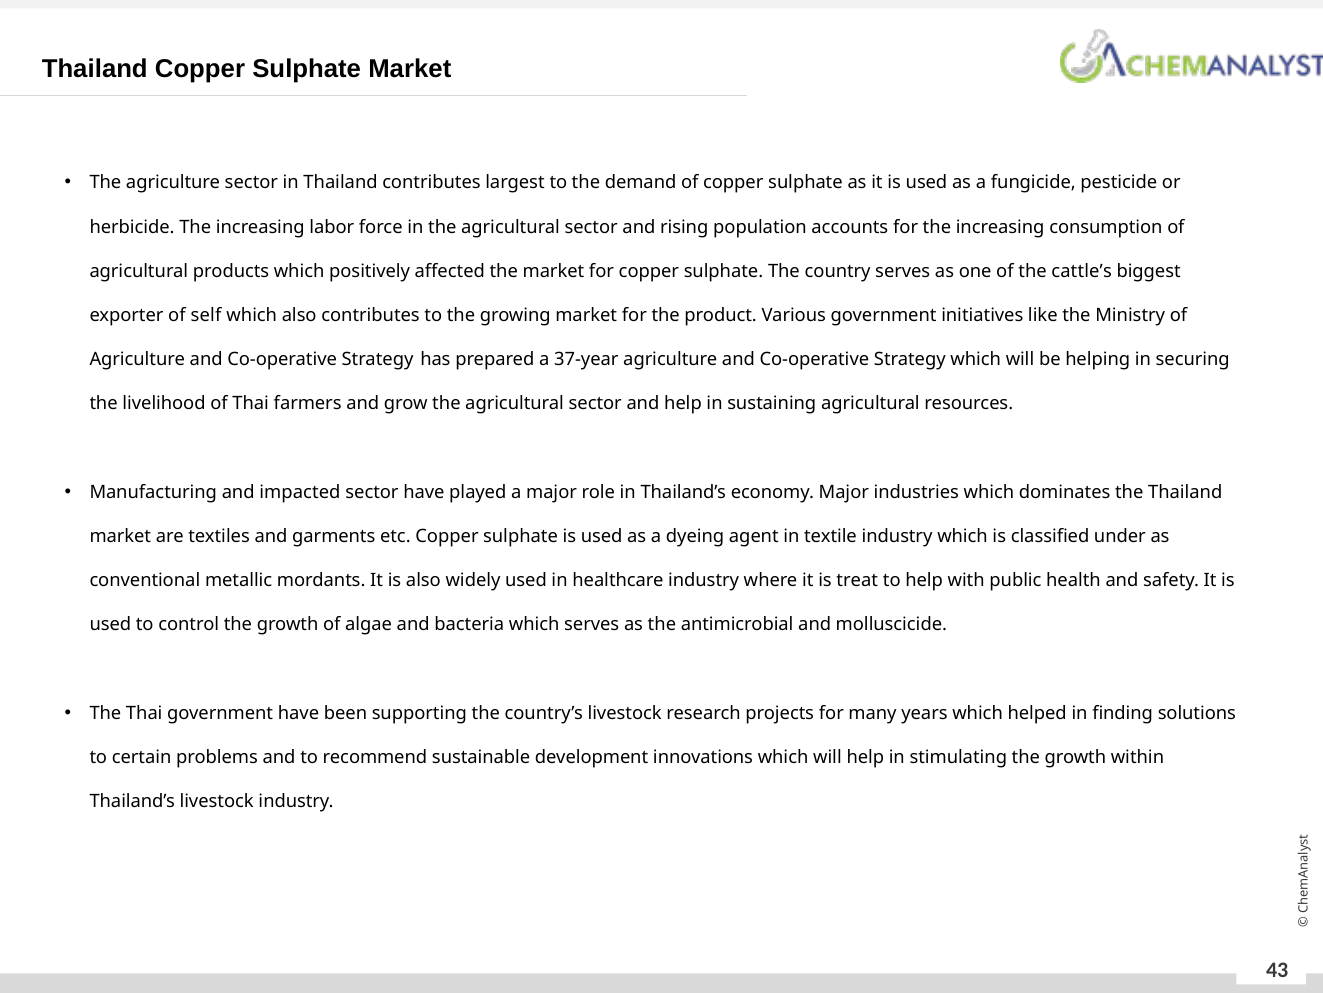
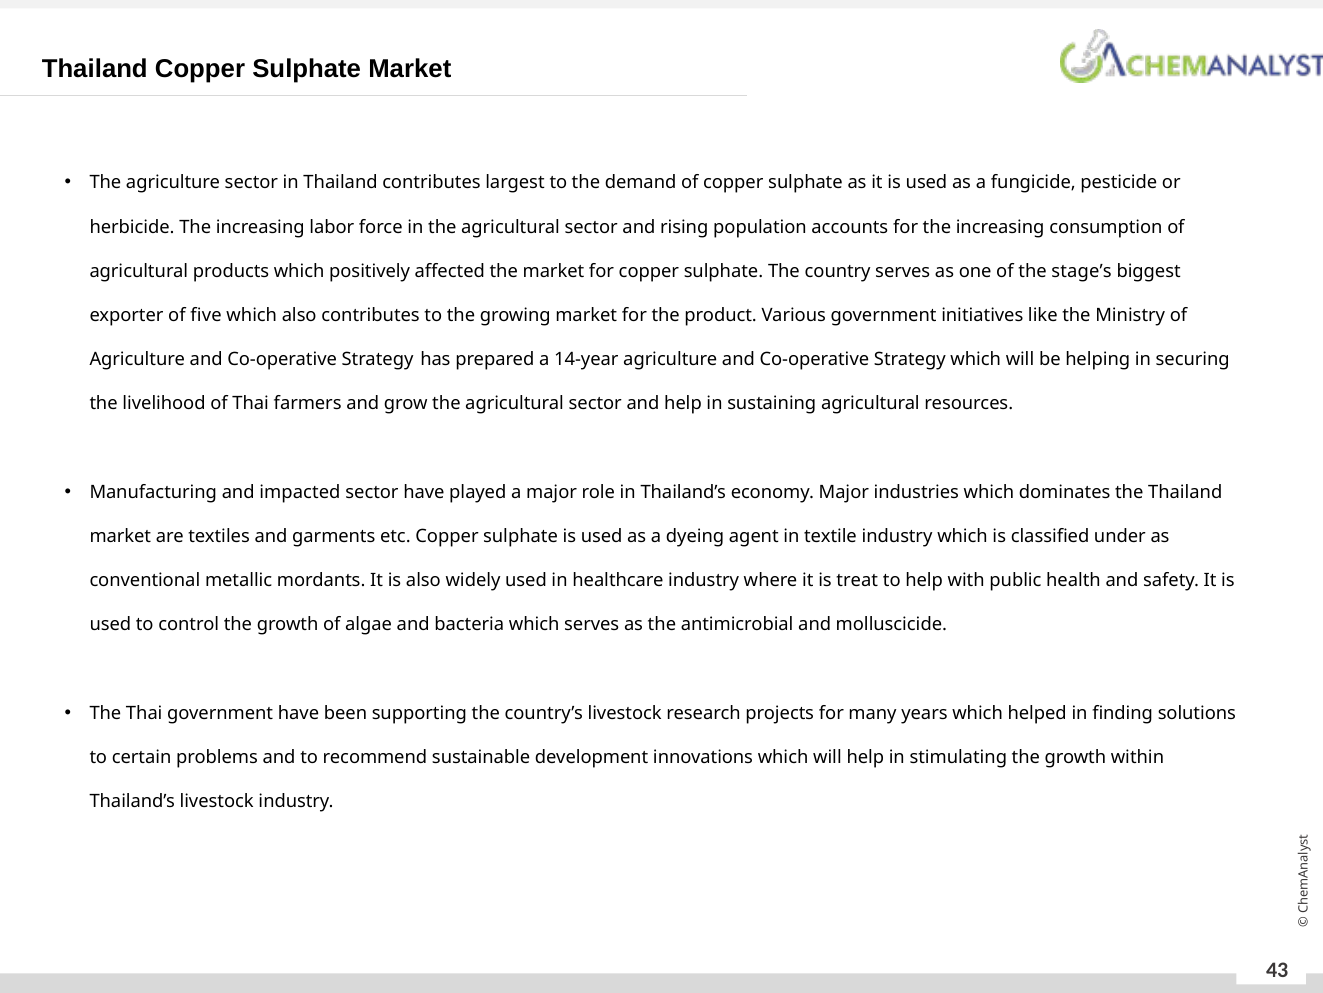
cattle’s: cattle’s -> stage’s
self: self -> five
37-year: 37-year -> 14-year
